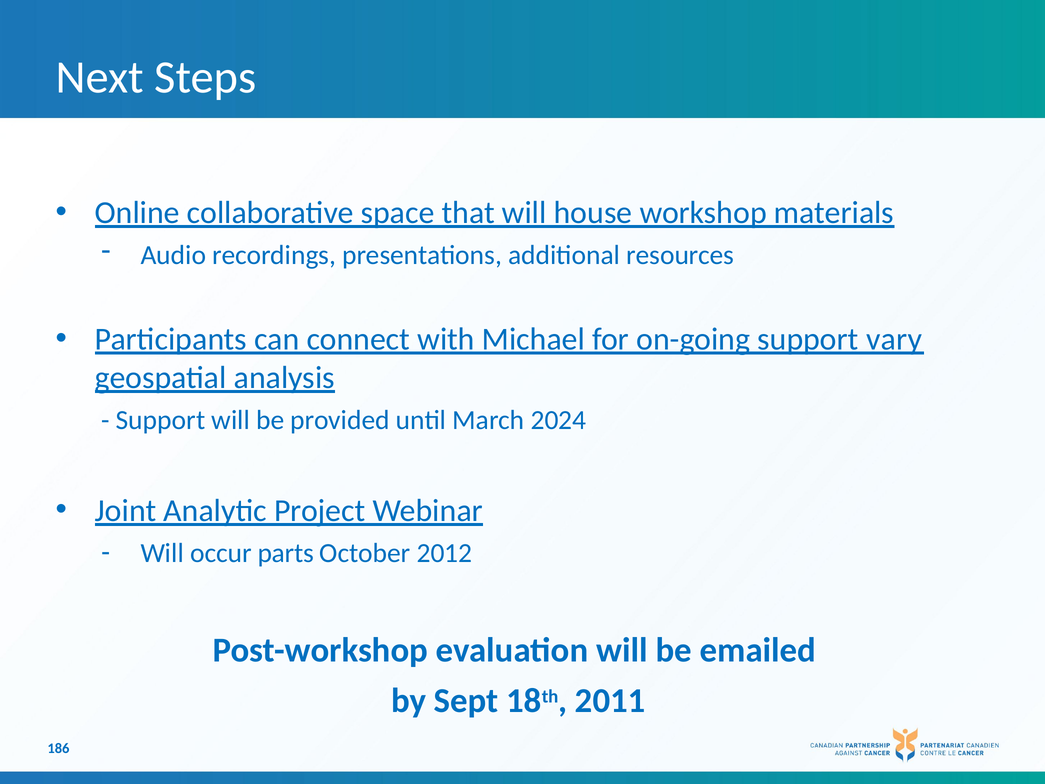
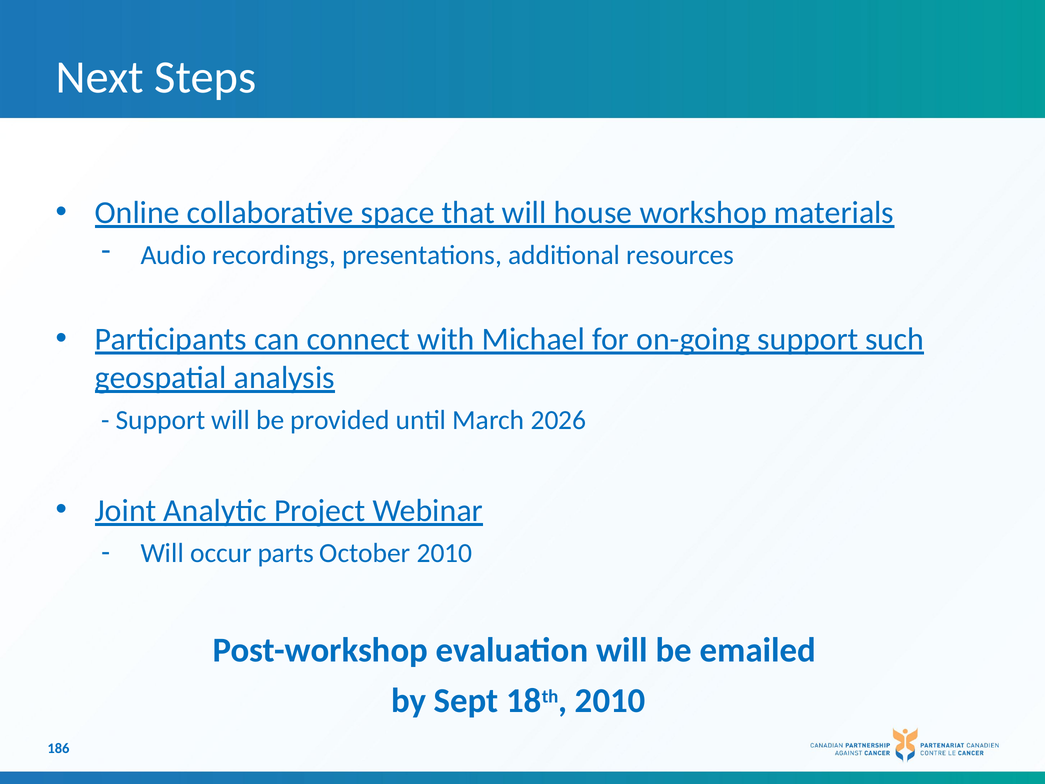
vary: vary -> such
2024: 2024 -> 2026
October 2012: 2012 -> 2010
18th 2011: 2011 -> 2010
